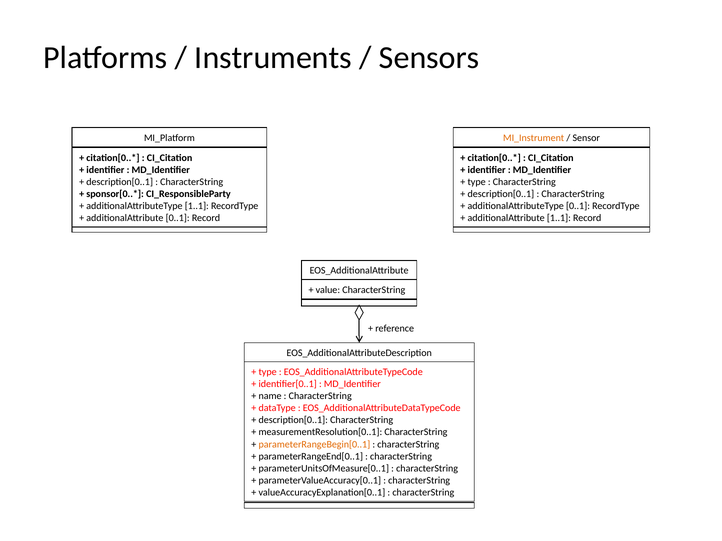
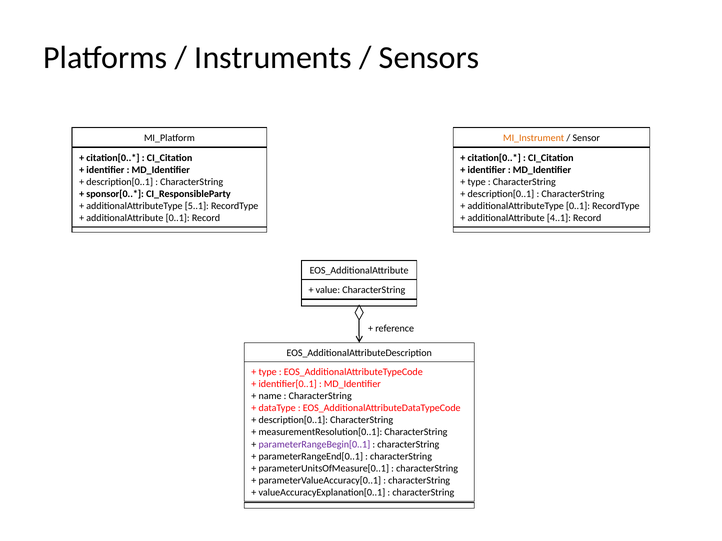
additionalAttributeType 1..1: 1..1 -> 5..1
additionalAttribute 1..1: 1..1 -> 4..1
parameterRangeBegin[0..1 colour: orange -> purple
